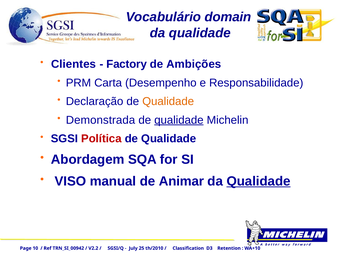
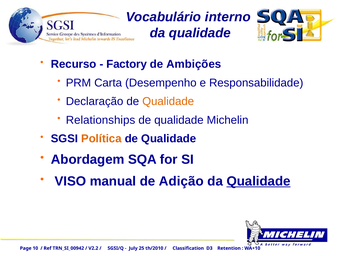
domain: domain -> interno
Clientes: Clientes -> Recurso
Demonstrada: Demonstrada -> Relationships
qualidade at (179, 120) underline: present -> none
Política colour: red -> orange
Animar: Animar -> Adição
